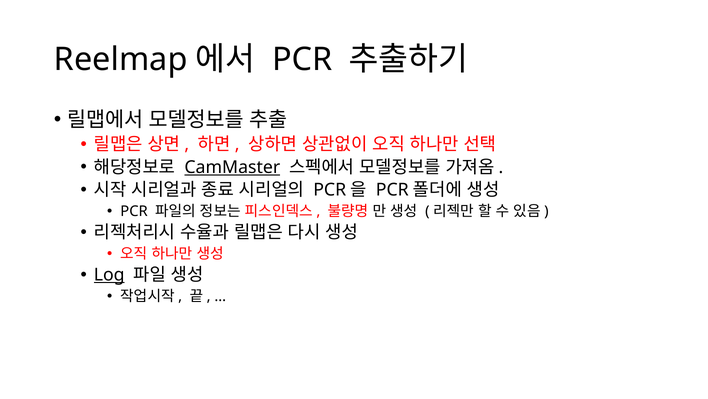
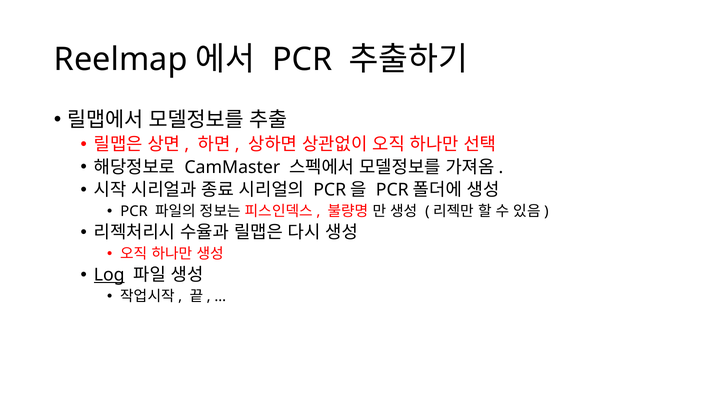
CamMaster underline: present -> none
